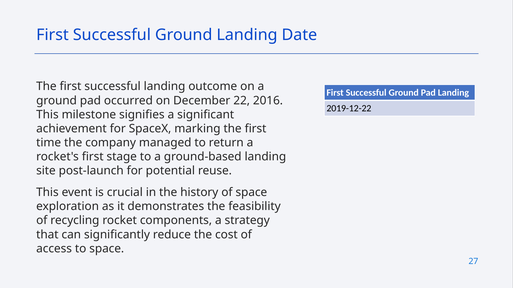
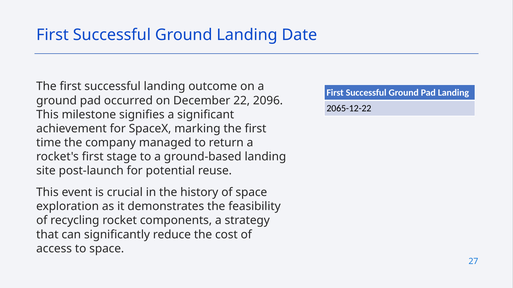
2016: 2016 -> 2096
2019-12-22: 2019-12-22 -> 2065-12-22
